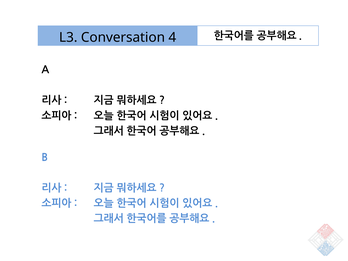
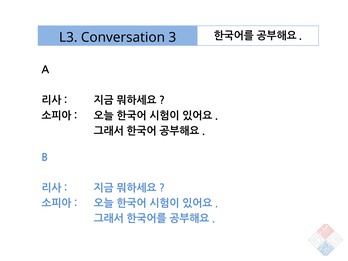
4: 4 -> 3
